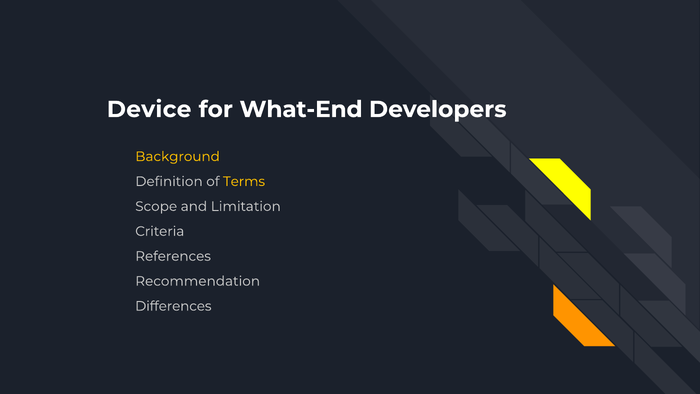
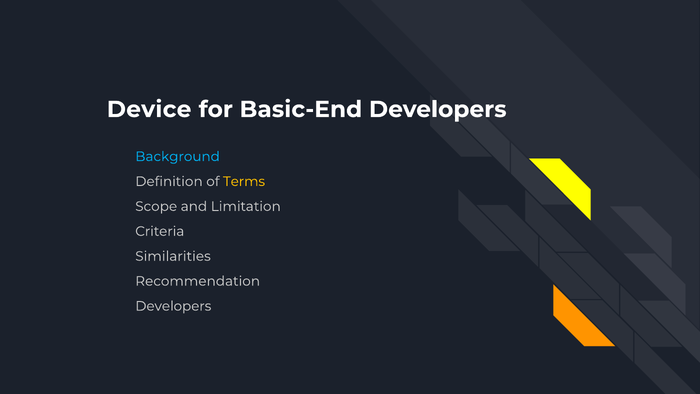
What-End: What-End -> Basic-End
Background colour: yellow -> light blue
References: References -> Similarities
Differences at (173, 306): Differences -> Developers
